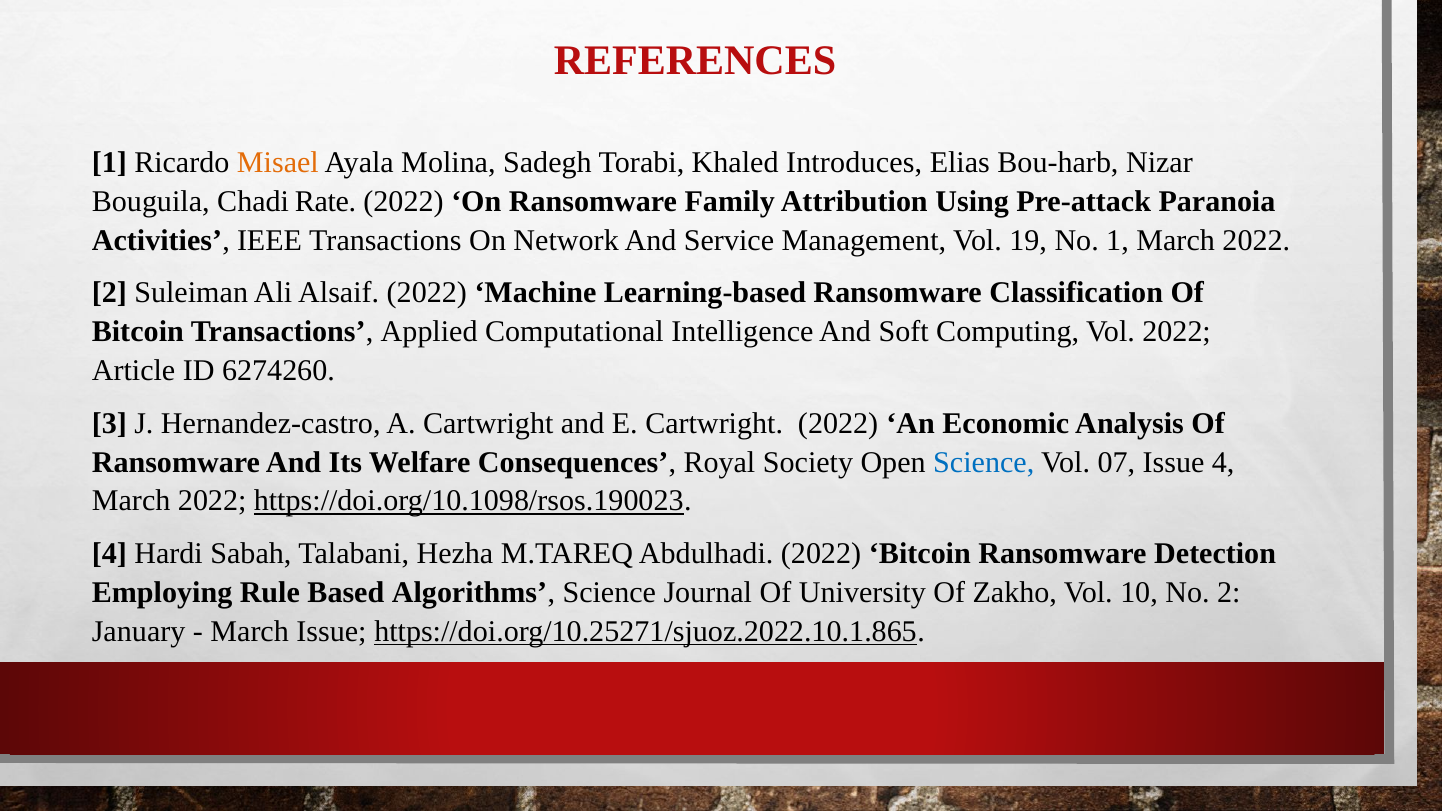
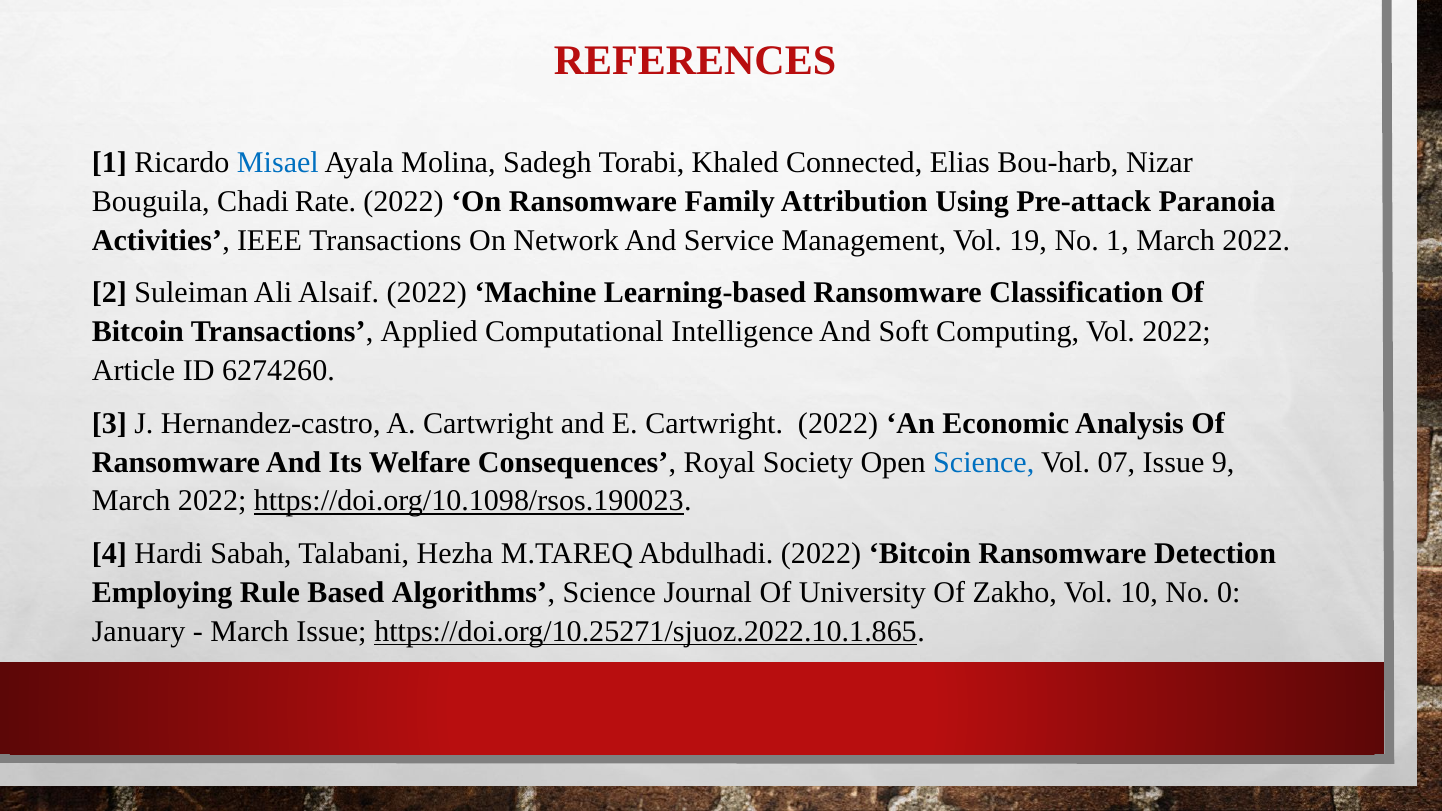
Misael colour: orange -> blue
Introduces: Introduces -> Connected
Issue 4: 4 -> 9
No 2: 2 -> 0
